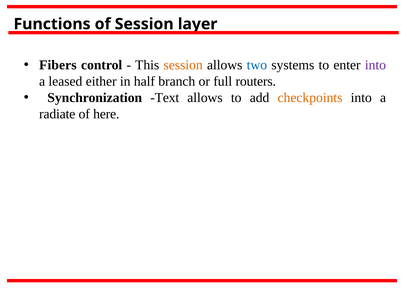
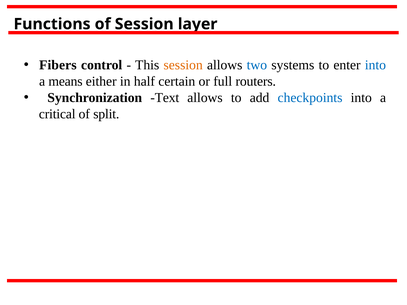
into at (375, 65) colour: purple -> blue
leased: leased -> means
branch: branch -> certain
checkpoints colour: orange -> blue
radiate: radiate -> critical
here: here -> split
